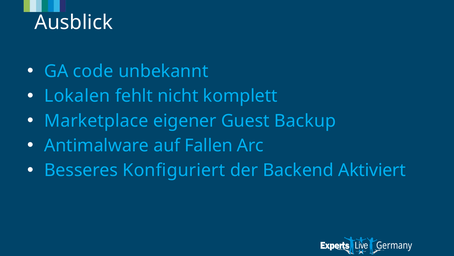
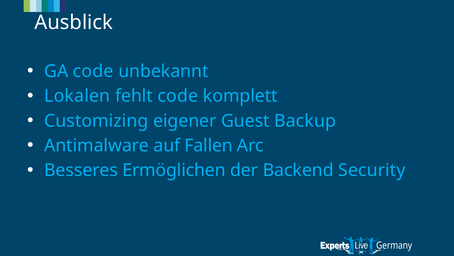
fehlt nicht: nicht -> code
Marketplace: Marketplace -> Customizing
Konfiguriert: Konfiguriert -> Ermöglichen
Aktiviert: Aktiviert -> Security
